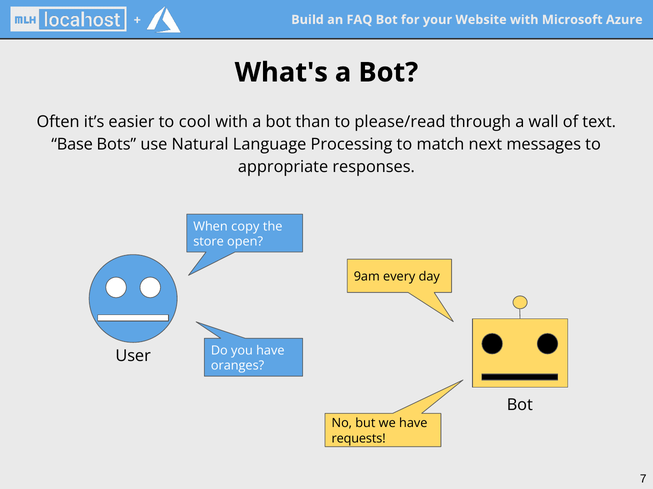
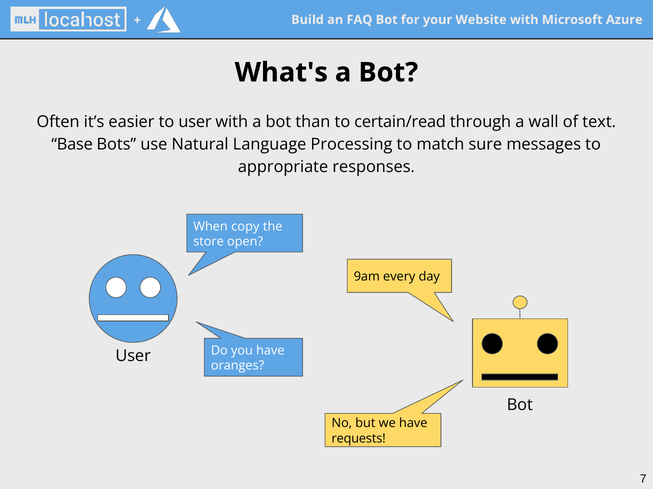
to cool: cool -> user
please/read: please/read -> certain/read
next: next -> sure
